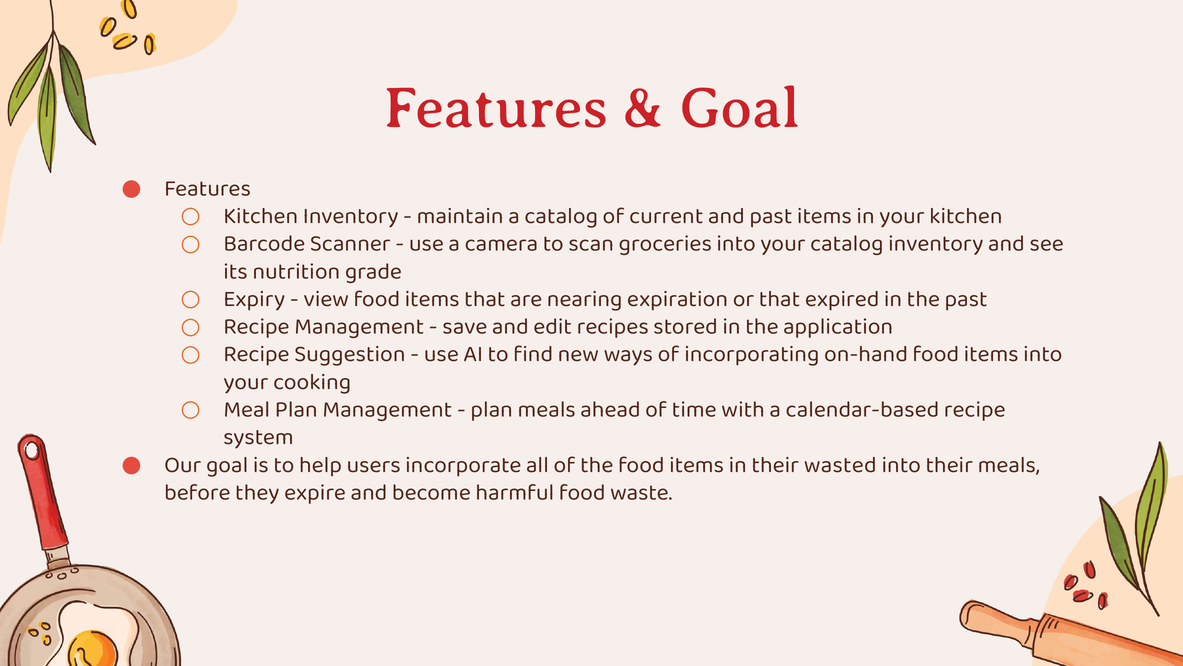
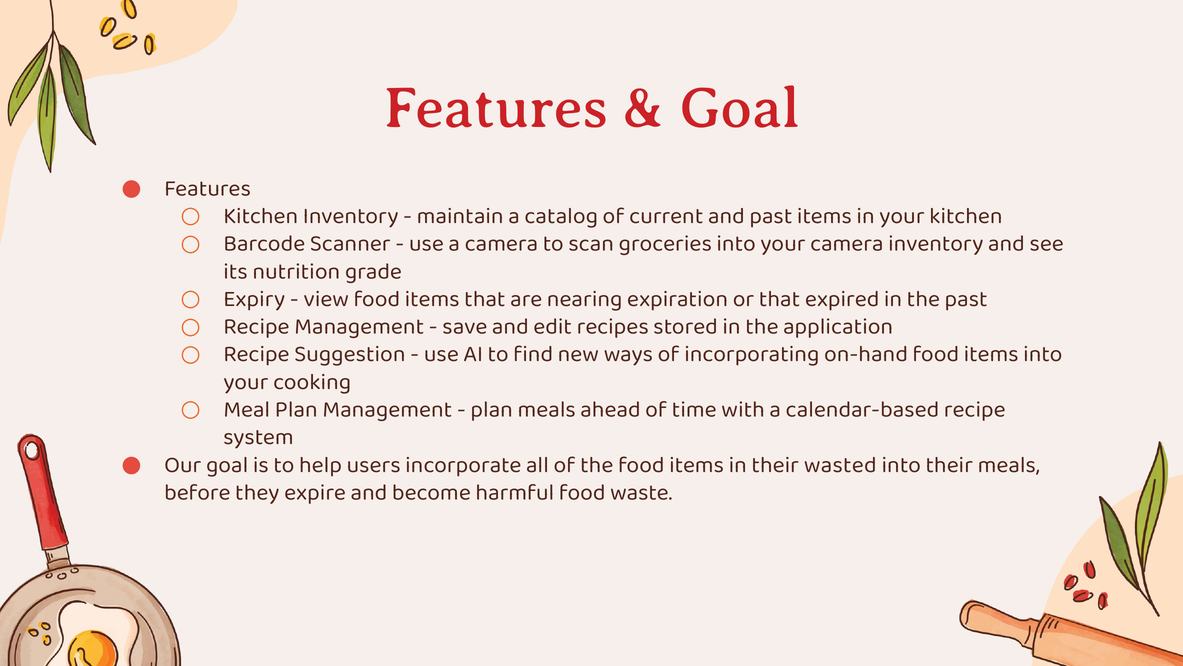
your catalog: catalog -> camera
